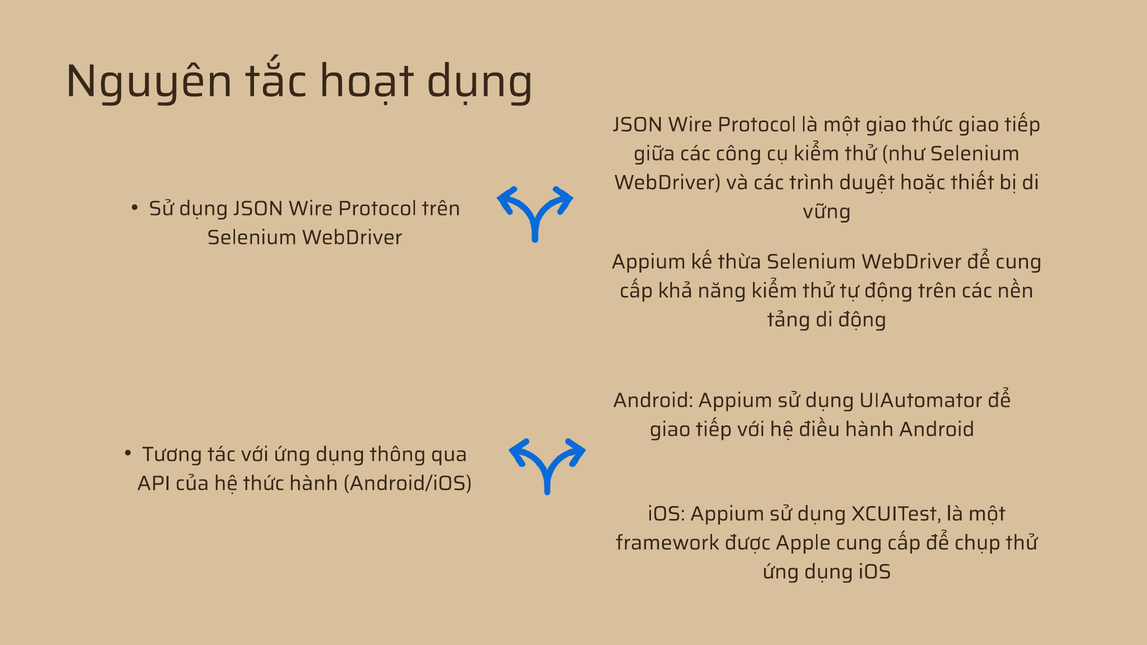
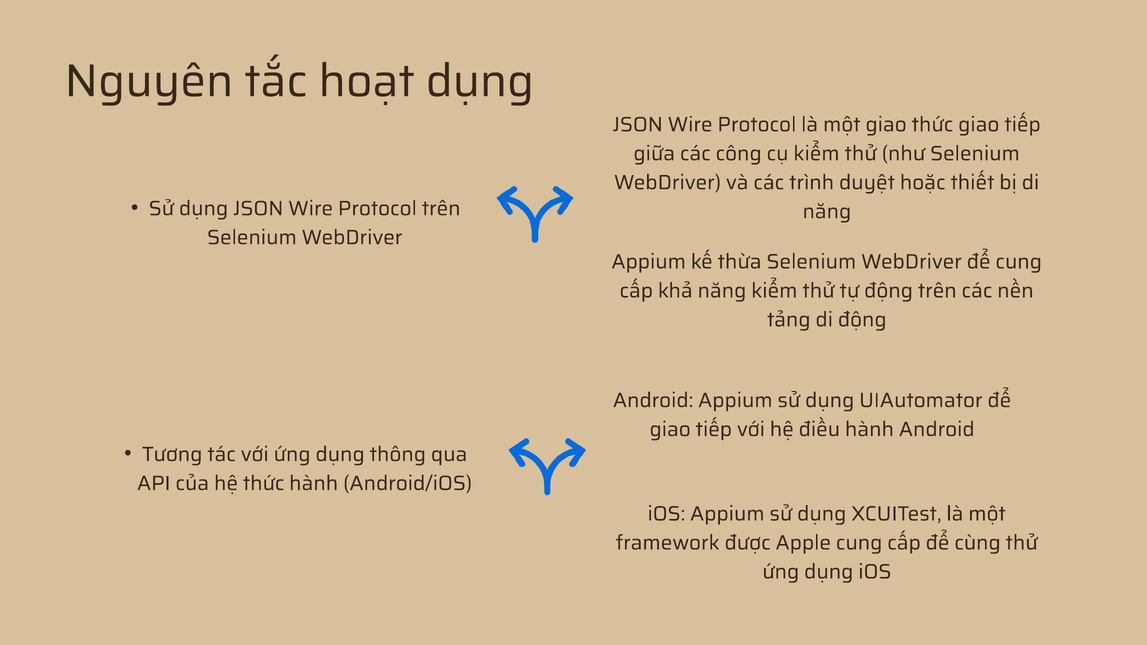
vững at (827, 211): vững -> năng
chụp: chụp -> cùng
